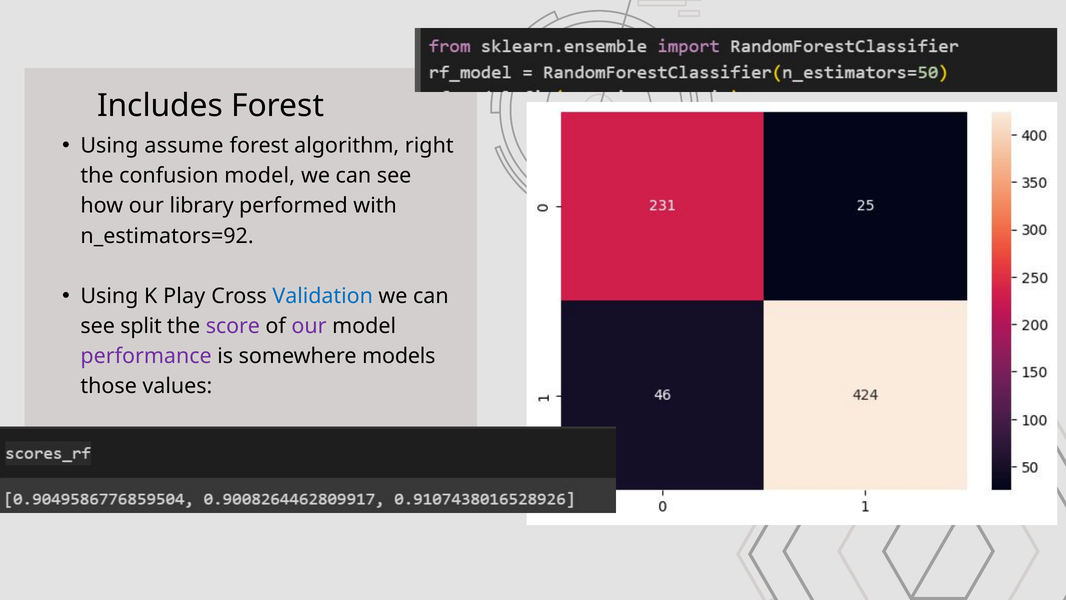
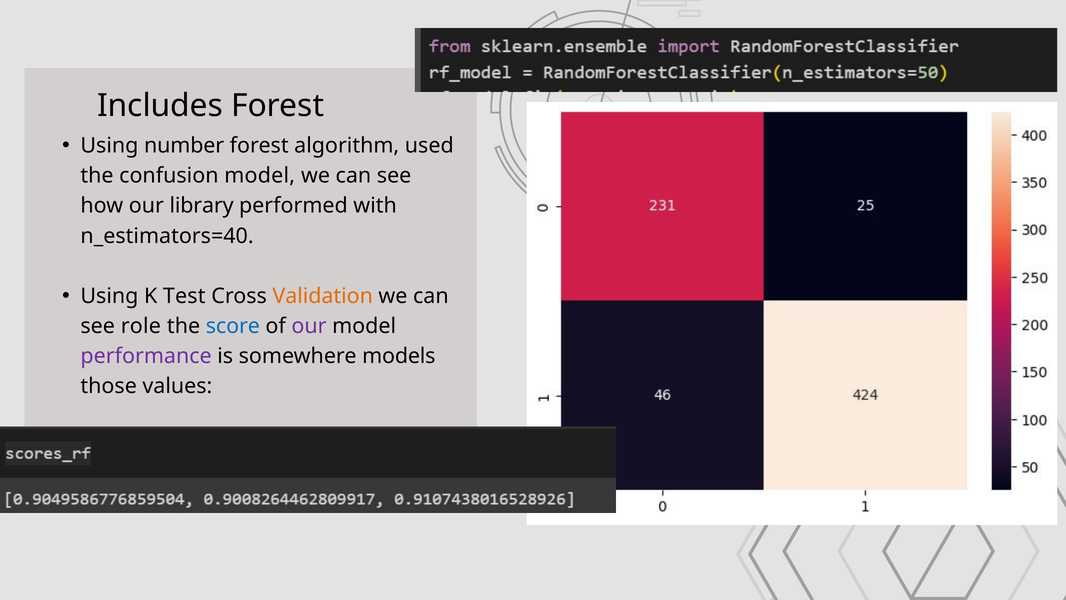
assume: assume -> number
right: right -> used
n_estimators=92: n_estimators=92 -> n_estimators=40
Play: Play -> Test
Validation colour: blue -> orange
split: split -> role
score colour: purple -> blue
